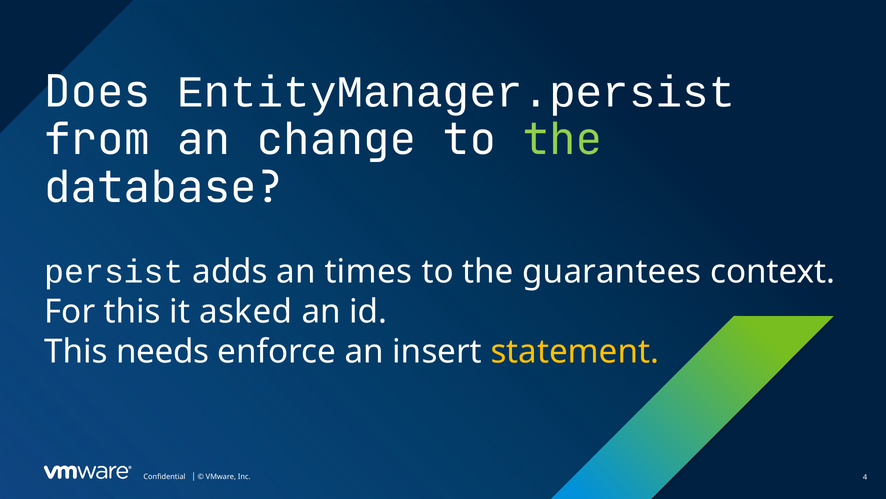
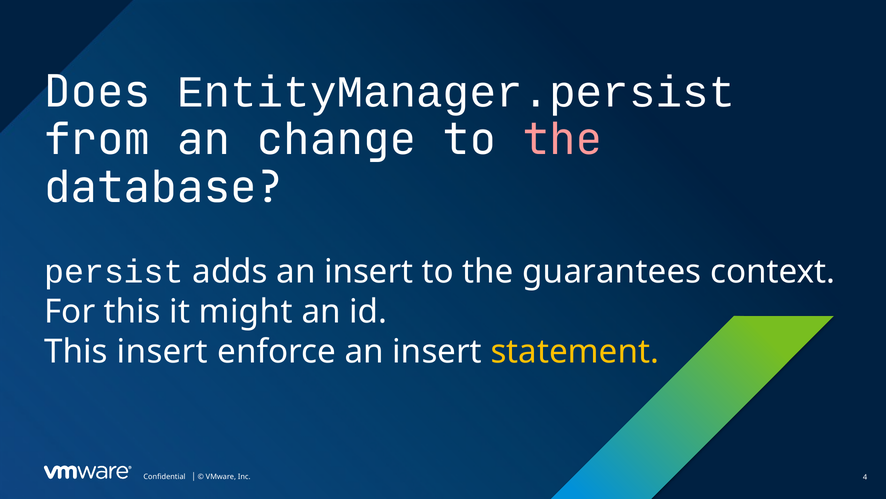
the at (563, 140) colour: light green -> pink
adds an times: times -> insert
asked: asked -> might
needs at (163, 351): needs -> insert
